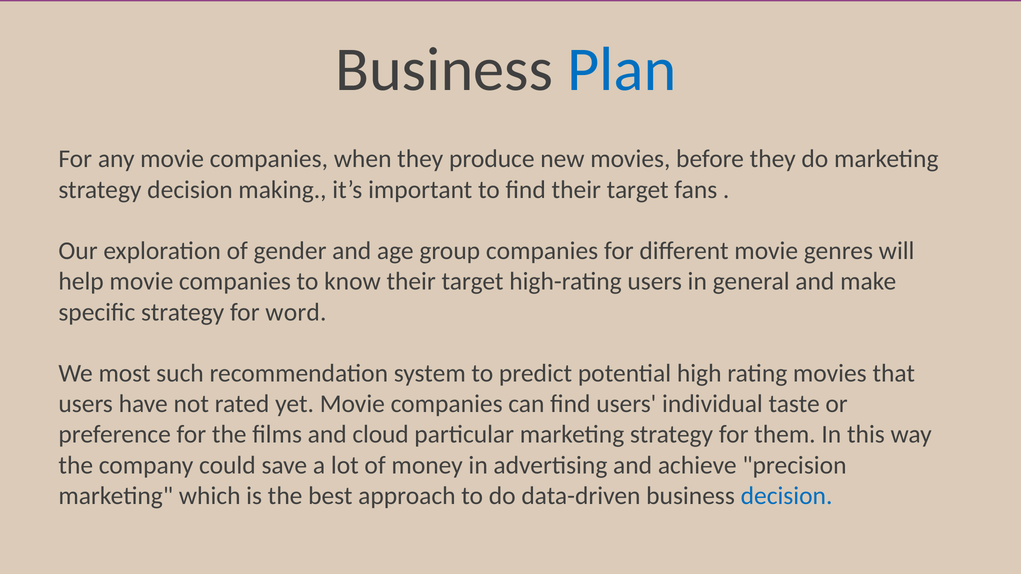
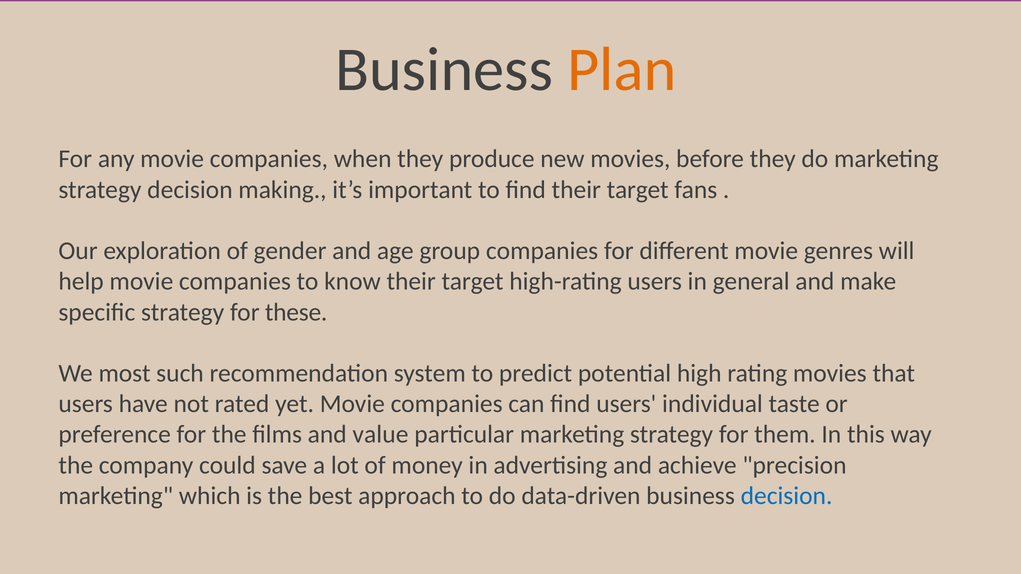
Plan colour: blue -> orange
word: word -> these
cloud: cloud -> value
